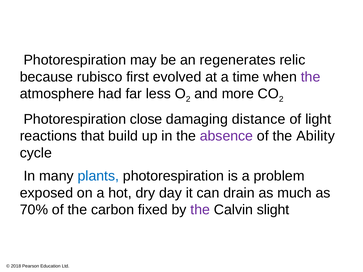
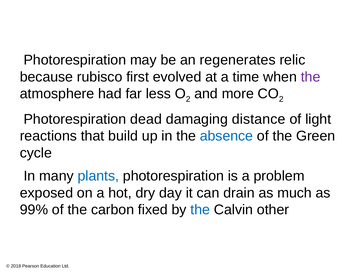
close: close -> dead
absence colour: purple -> blue
Ability: Ability -> Green
70%: 70% -> 99%
the at (200, 210) colour: purple -> blue
slight: slight -> other
